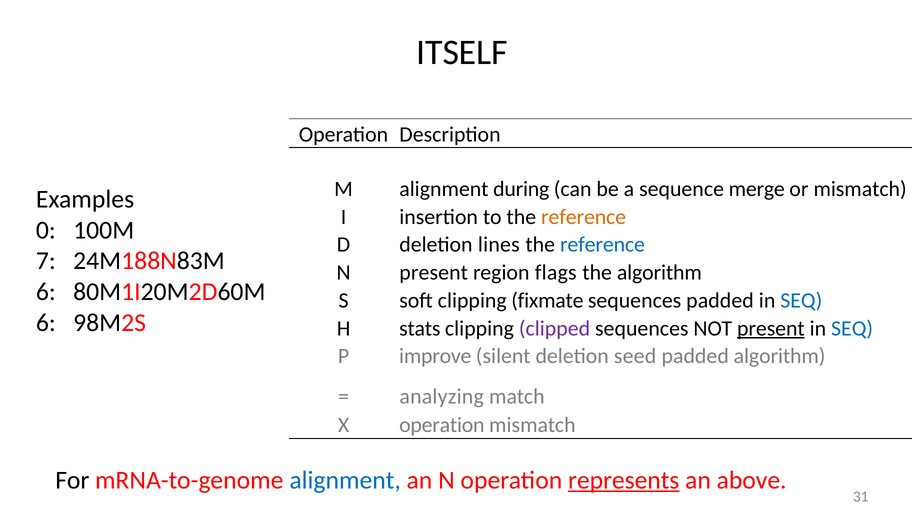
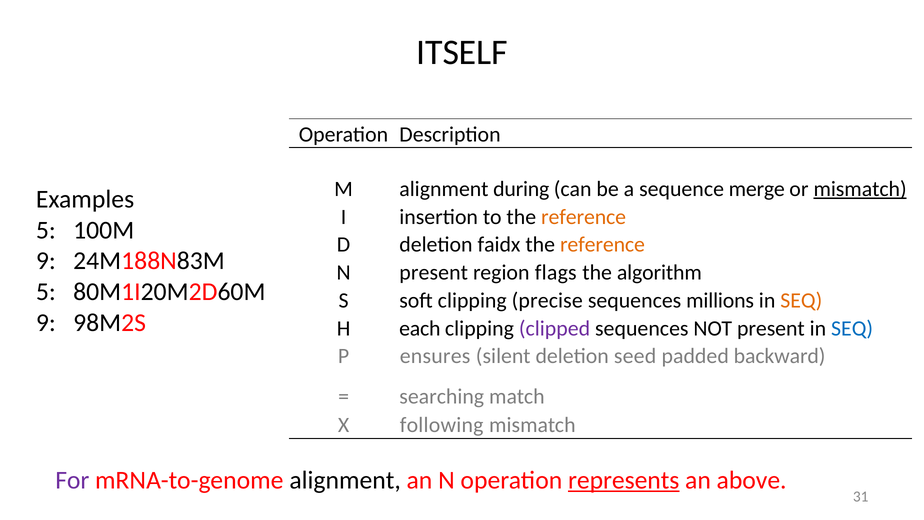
mismatch at (860, 189) underline: none -> present
0 at (46, 230): 0 -> 5
lines: lines -> faidx
reference at (602, 245) colour: blue -> orange
7 at (46, 261): 7 -> 9
6 at (46, 292): 6 -> 5
fixmate: fixmate -> precise
sequences padded: padded -> millions
SEQ at (801, 300) colour: blue -> orange
6 at (46, 322): 6 -> 9
stats: stats -> each
present at (771, 328) underline: present -> none
improve: improve -> ensures
padded algorithm: algorithm -> backward
analyzing: analyzing -> searching
X operation: operation -> following
For colour: black -> purple
alignment at (345, 480) colour: blue -> black
